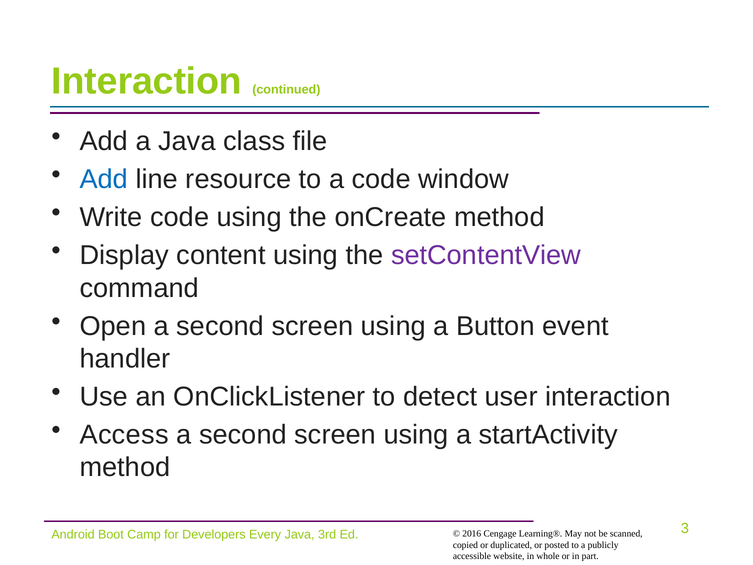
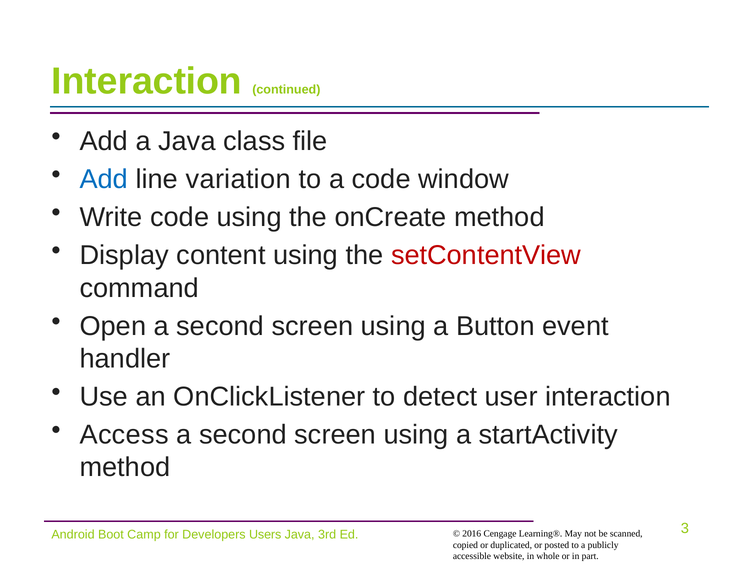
resource: resource -> variation
setContentView colour: purple -> red
Every: Every -> Users
